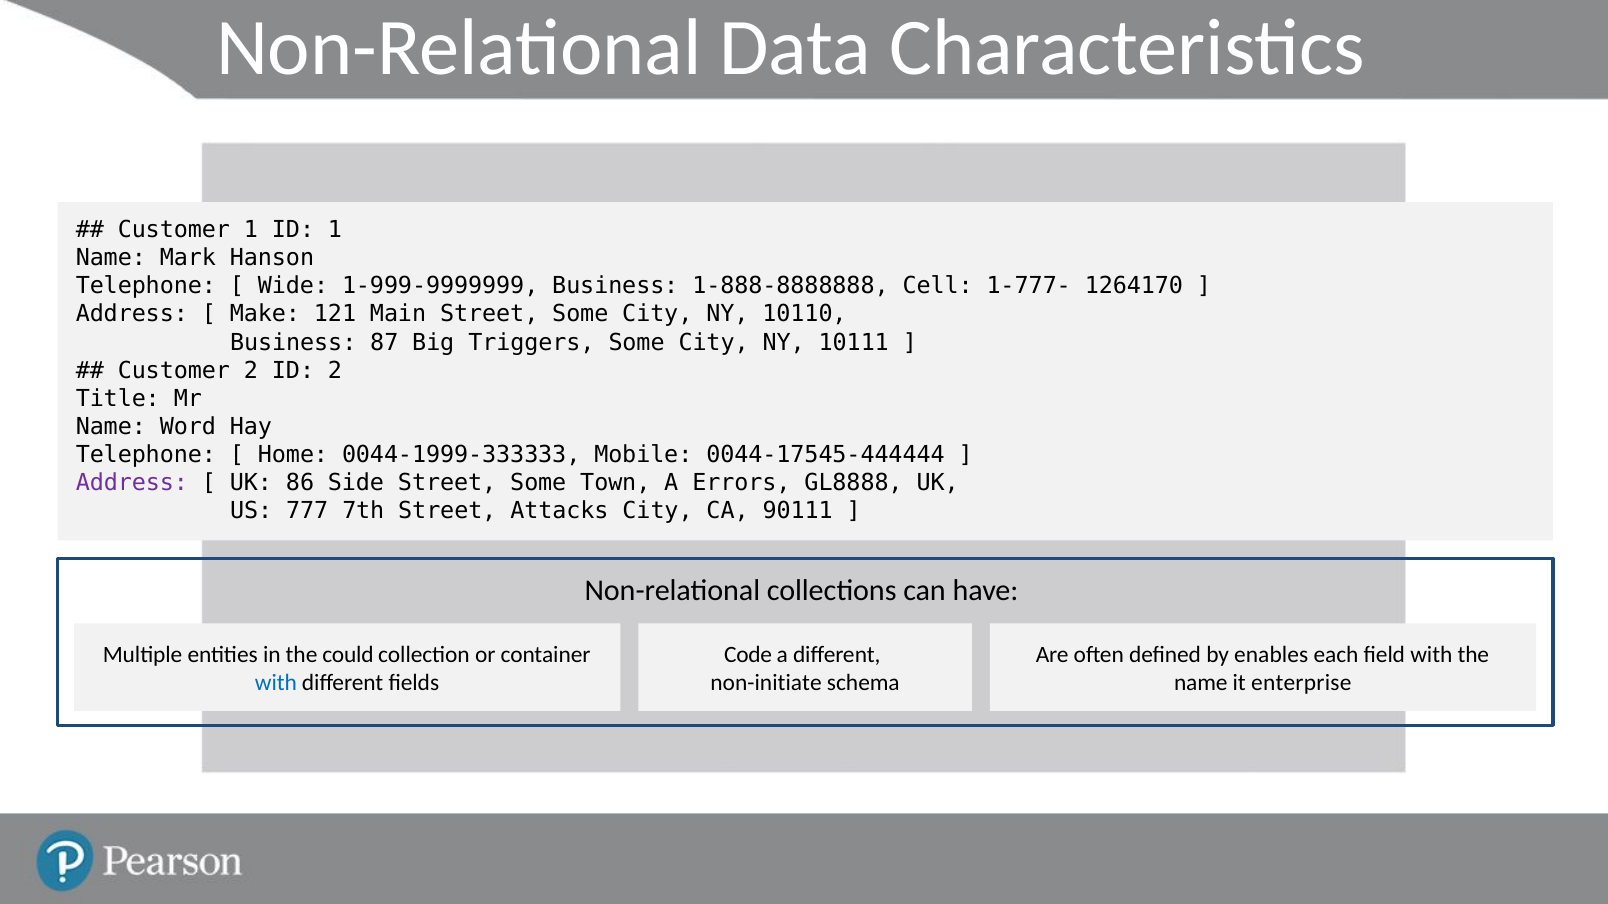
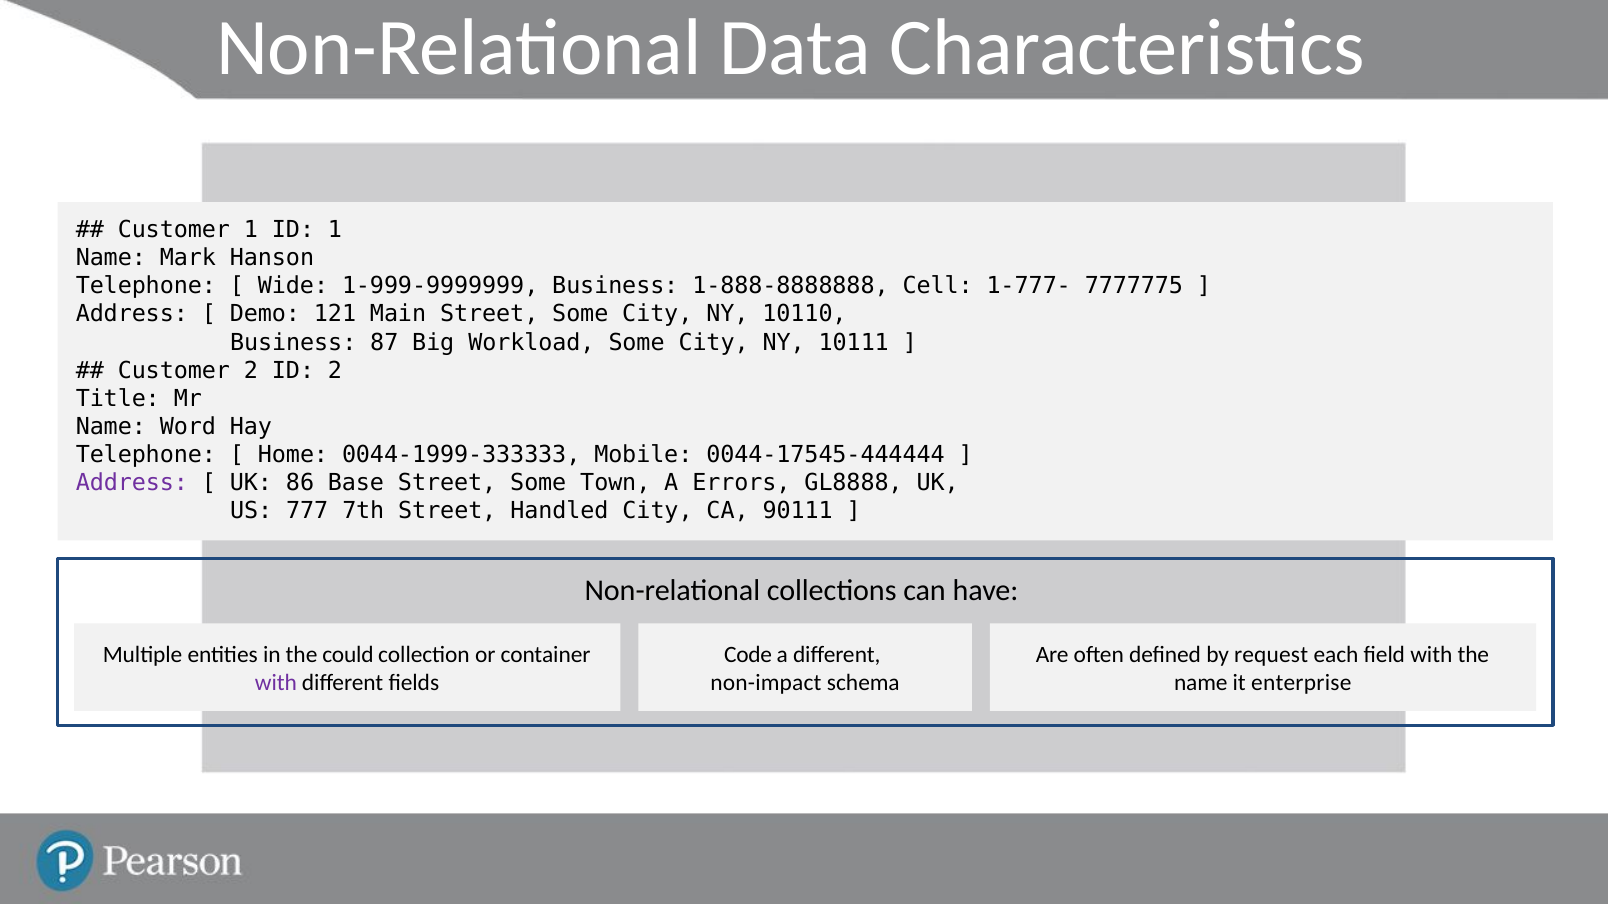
1264170: 1264170 -> 7777775
Make: Make -> Demo
Triggers: Triggers -> Workload
Side: Side -> Base
Attacks: Attacks -> Handled
enables: enables -> request
with at (276, 683) colour: blue -> purple
non-initiate: non-initiate -> non-impact
